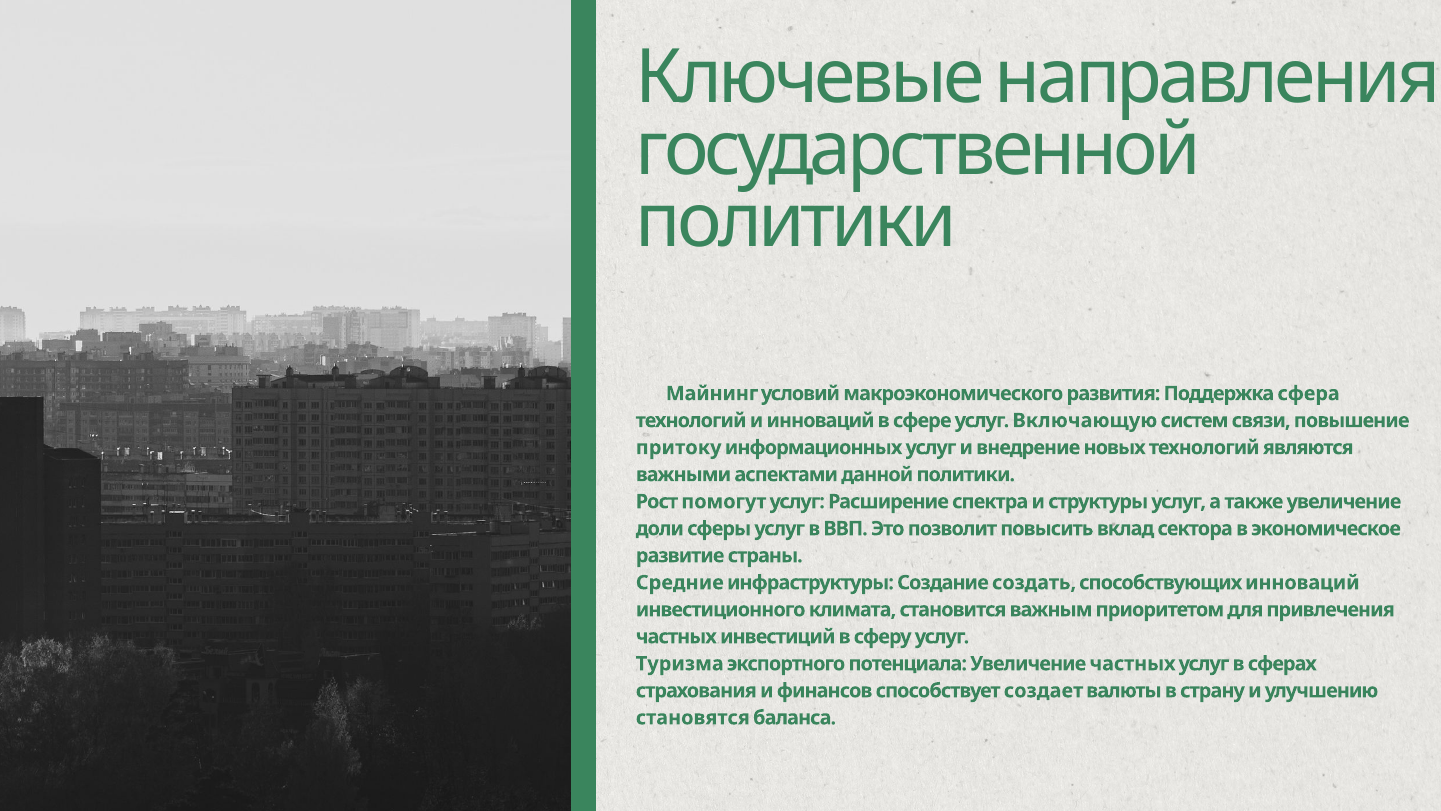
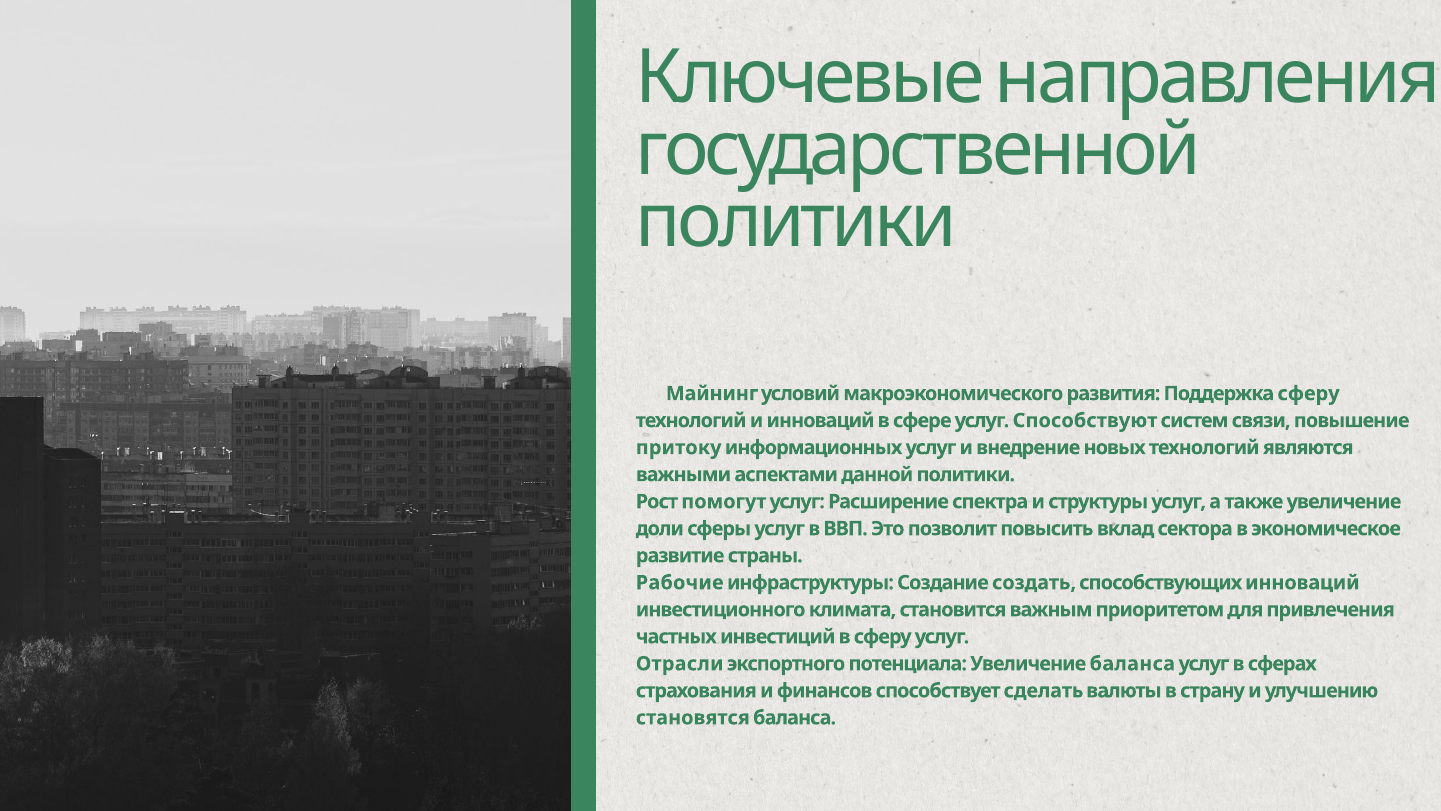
Поддержка сфера: сфера -> сферу
Включающую: Включающую -> Способствуют
Средние: Средние -> Рабочие
Туризма: Туризма -> Отрасли
Увеличение частных: частных -> баланса
создает: создает -> сделать
